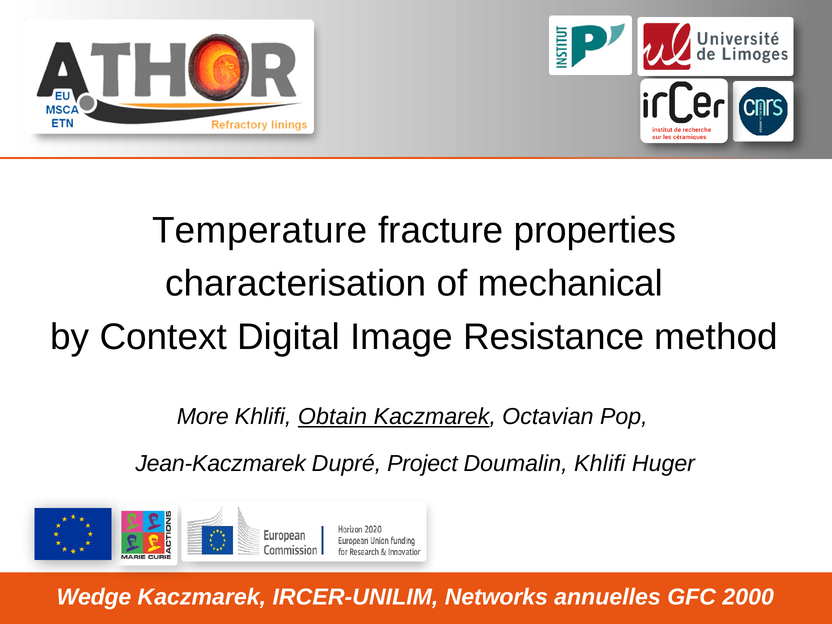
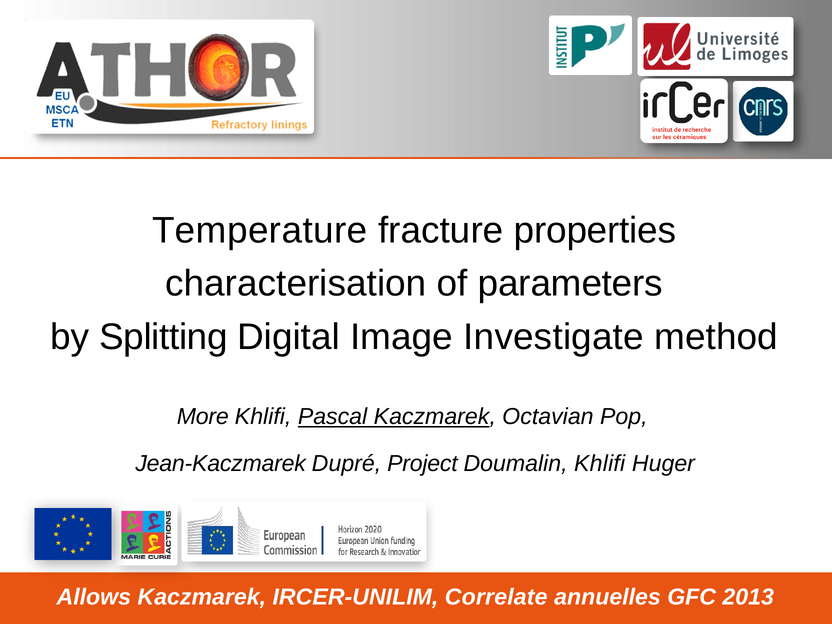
mechanical: mechanical -> parameters
Context: Context -> Splitting
Resistance: Resistance -> Investigate
Obtain: Obtain -> Pascal
Wedge: Wedge -> Allows
Networks: Networks -> Correlate
2000: 2000 -> 2013
